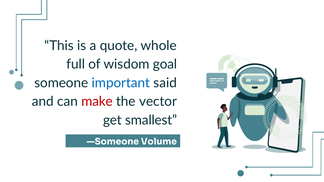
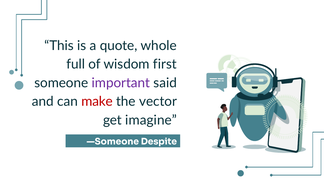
goal: goal -> first
important colour: blue -> purple
smallest: smallest -> imagine
Volume: Volume -> Despite
